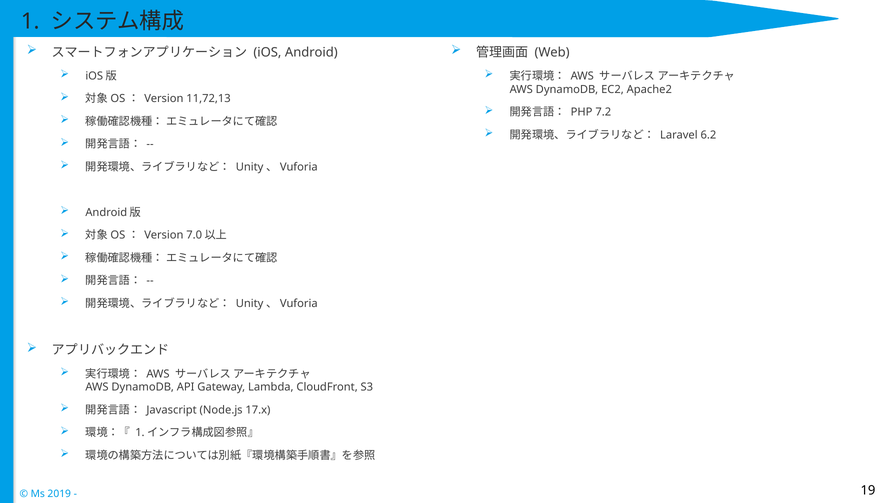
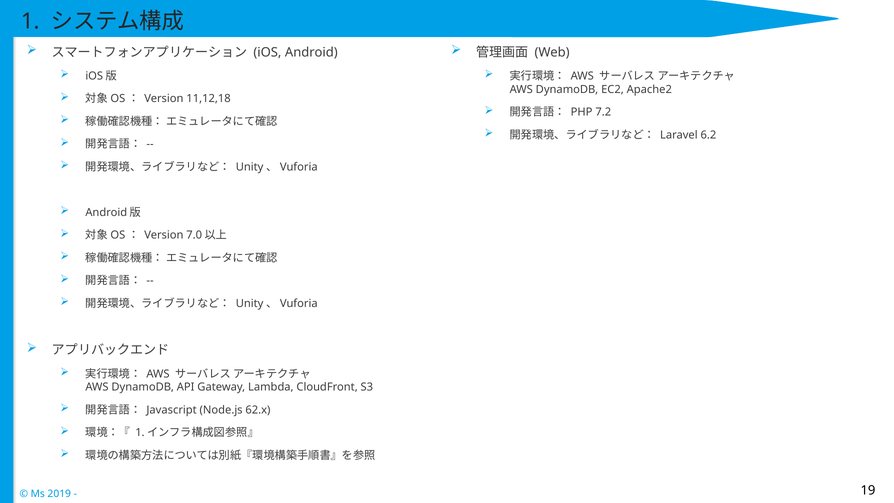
11,72,13: 11,72,13 -> 11,12,18
17.x: 17.x -> 62.x
